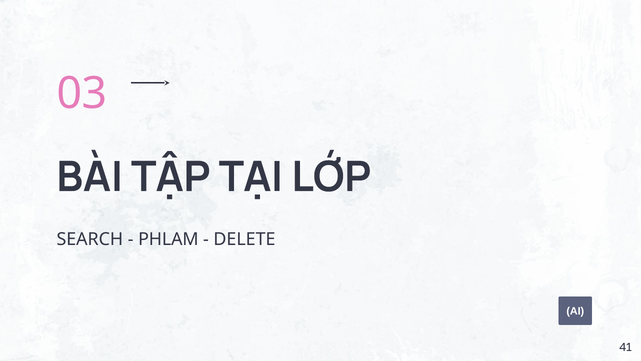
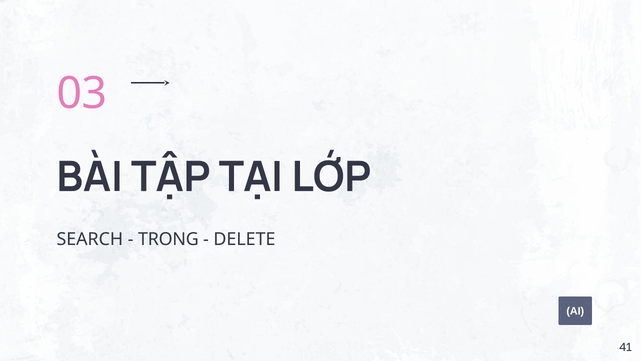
PHLAM: PHLAM -> TRONG
